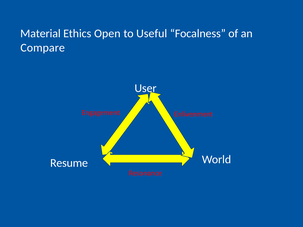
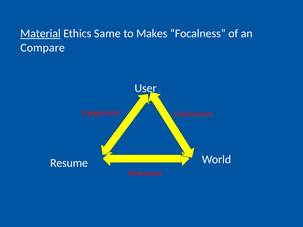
Material underline: none -> present
Open: Open -> Same
Useful: Useful -> Makes
